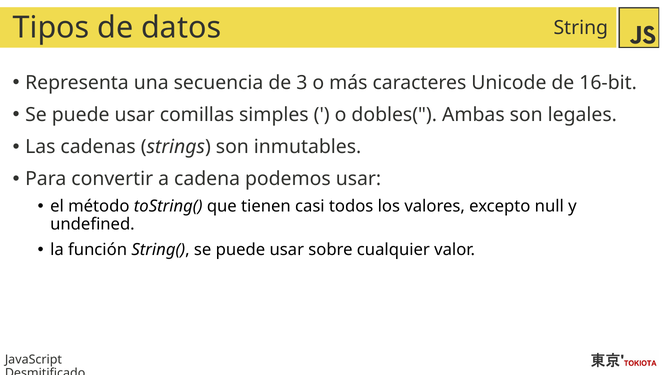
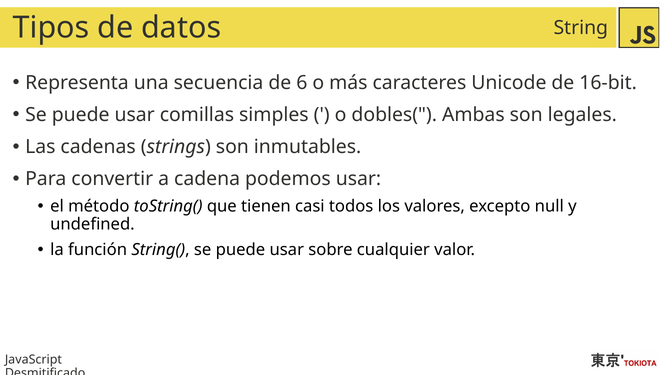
3: 3 -> 6
